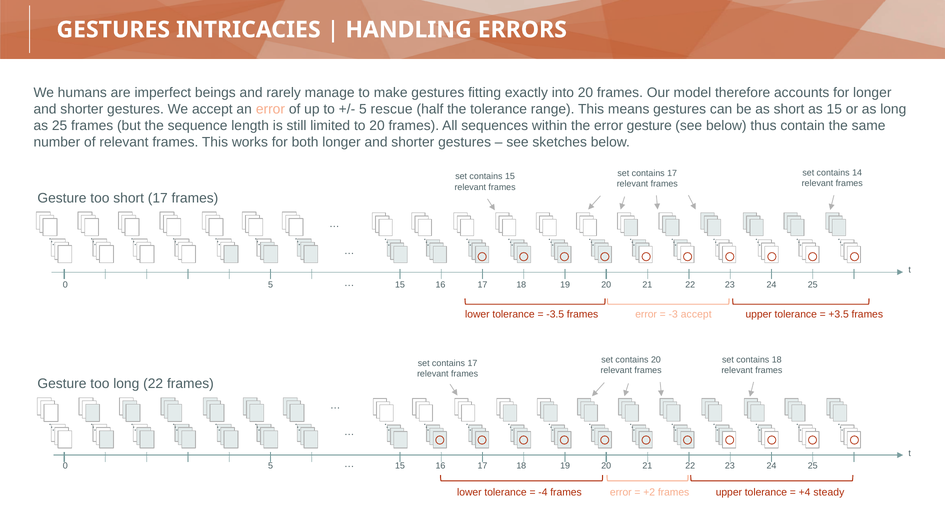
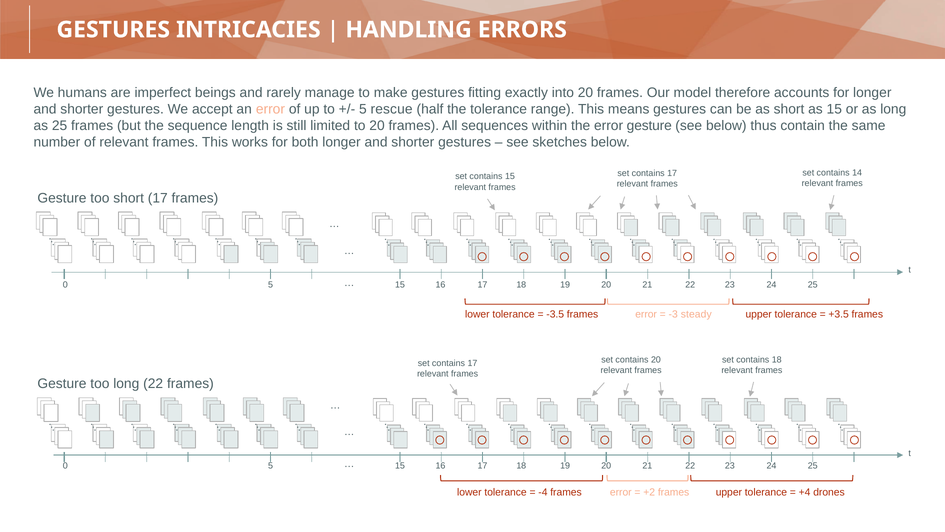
-3 accept: accept -> steady
steady: steady -> drones
